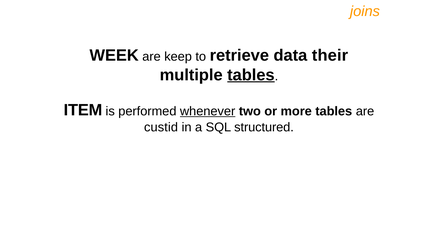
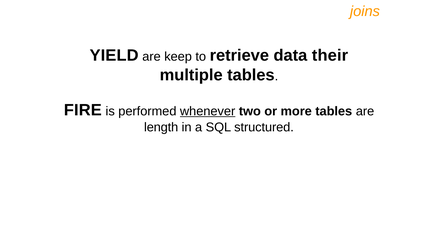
WEEK: WEEK -> YIELD
tables at (251, 75) underline: present -> none
ITEM: ITEM -> FIRE
custid: custid -> length
